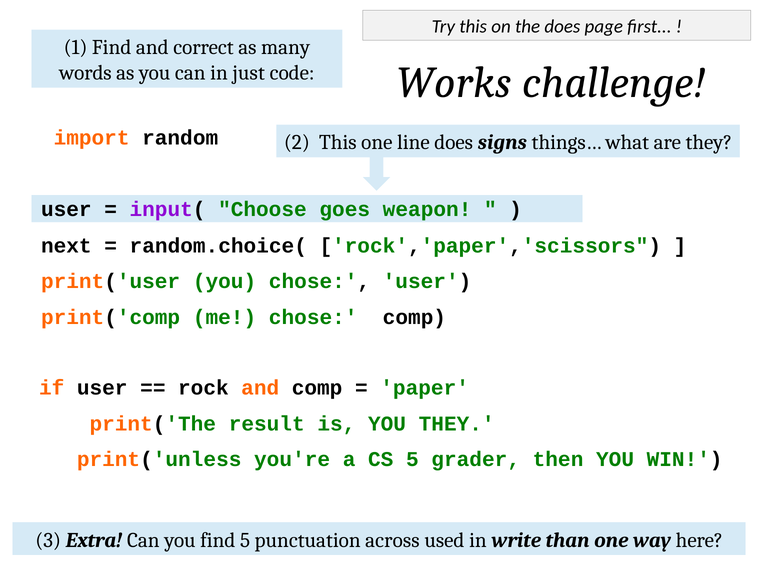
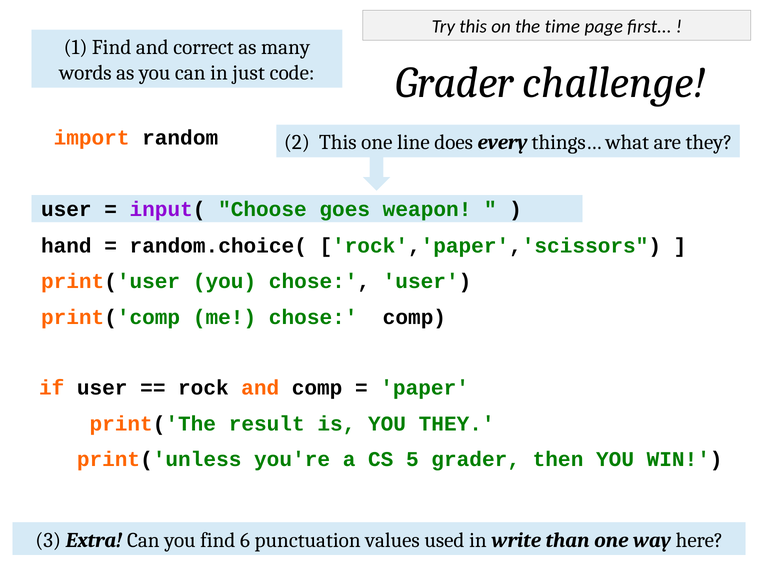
the does: does -> time
Works at (454, 83): Works -> Grader
signs: signs -> every
next: next -> hand
find 5: 5 -> 6
across: across -> values
